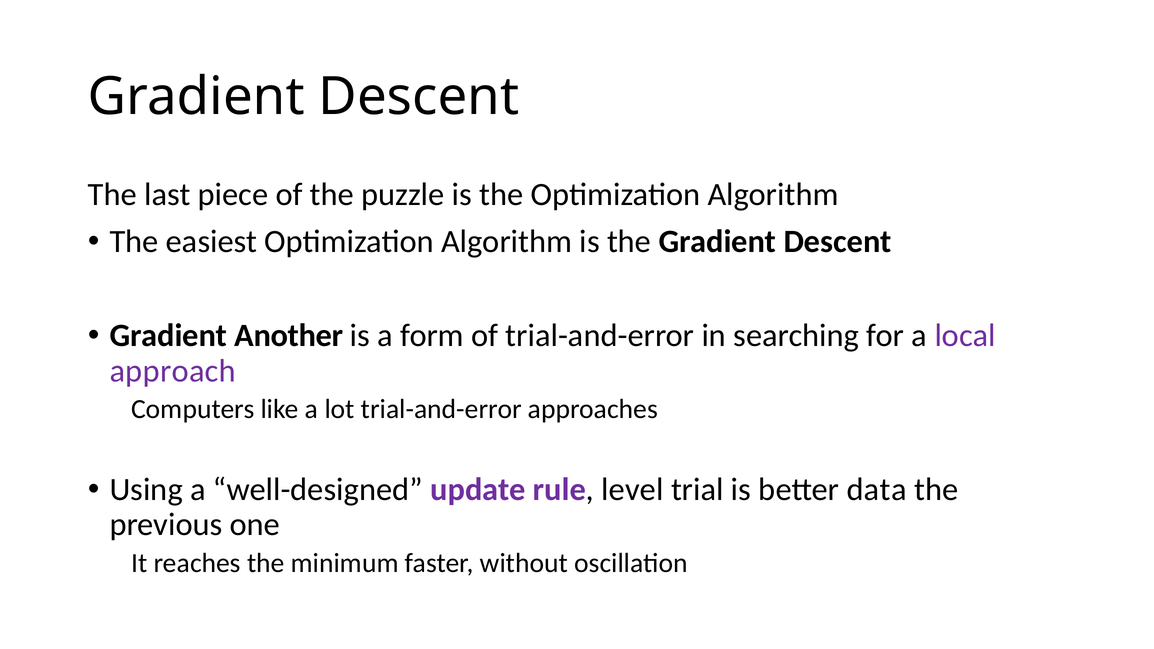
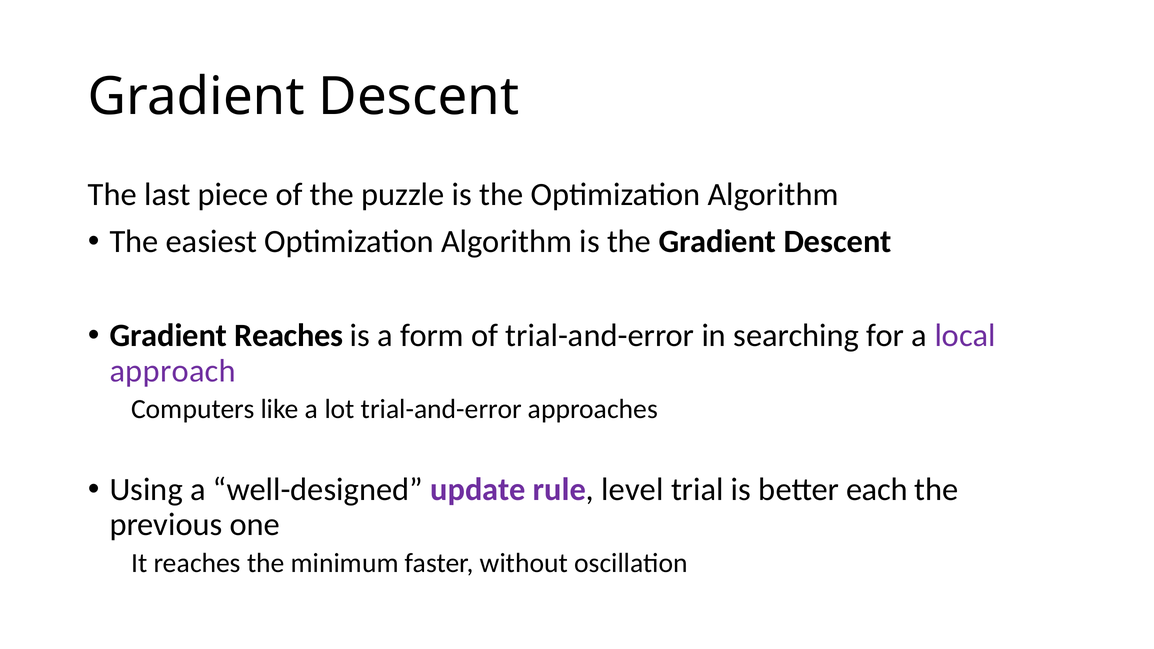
Gradient Another: Another -> Reaches
data: data -> each
